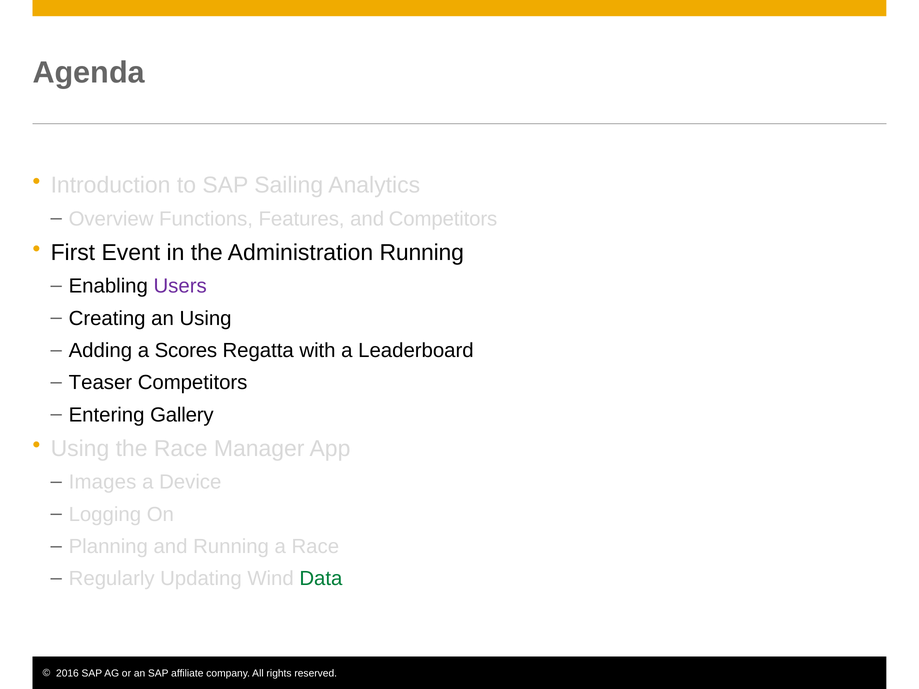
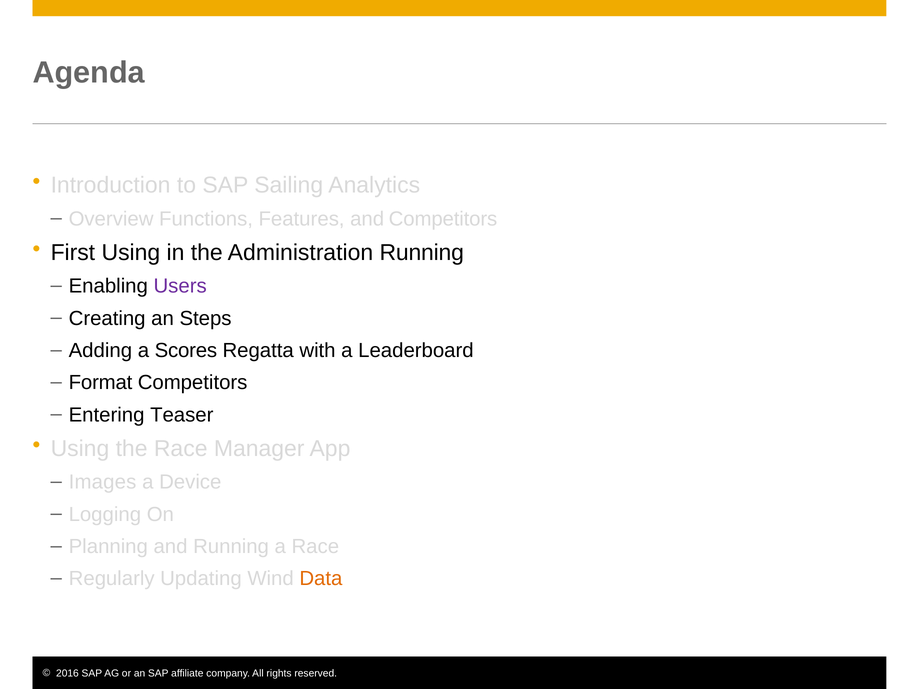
First Event: Event -> Using
an Using: Using -> Steps
Teaser: Teaser -> Format
Gallery: Gallery -> Teaser
Data colour: green -> orange
